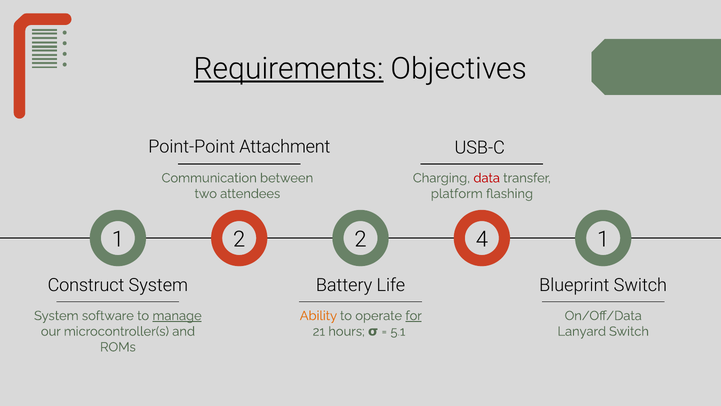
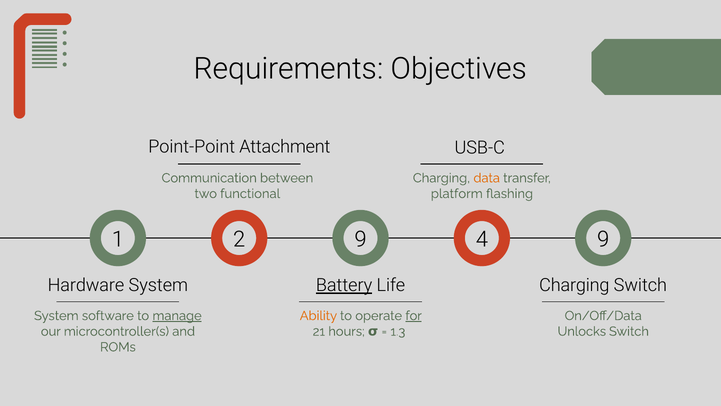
Requirements underline: present -> none
data colour: red -> orange
attendees: attendees -> functional
2 2: 2 -> 9
4 1: 1 -> 9
Construct: Construct -> Hardware
Battery underline: none -> present
Blueprint at (574, 285): Blueprint -> Charging
5.1: 5.1 -> 1.3
Lanyard: Lanyard -> Unlocks
